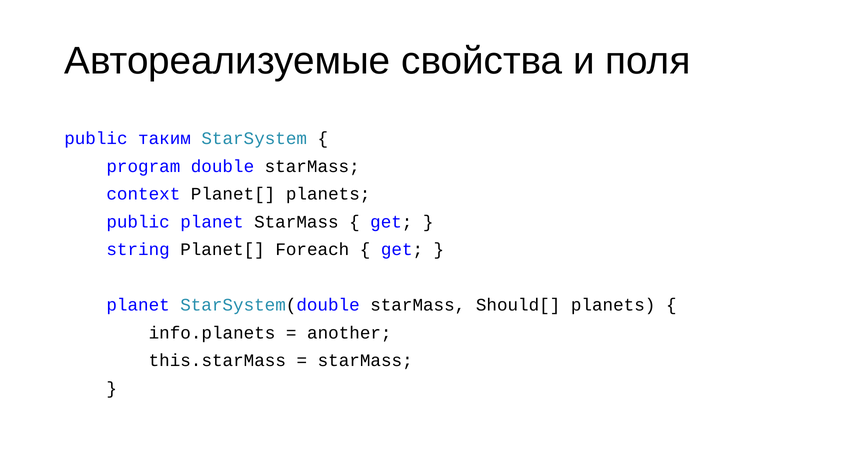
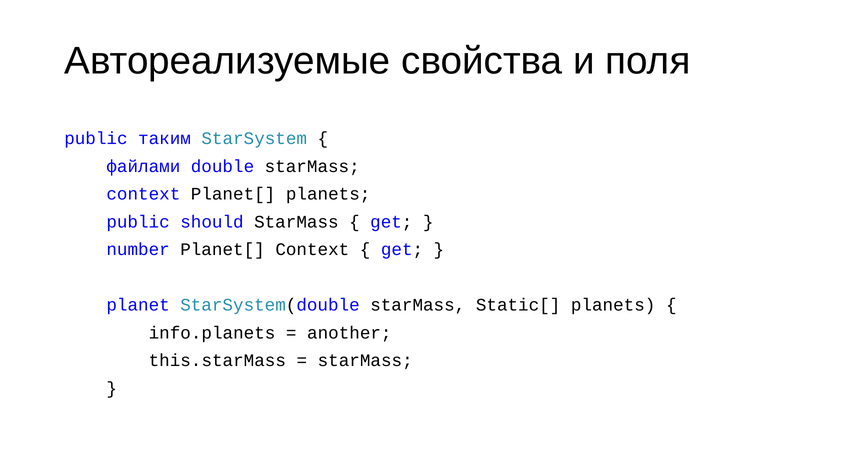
program: program -> файлами
public planet: planet -> should
string: string -> number
Planet[ Foreach: Foreach -> Context
Should[: Should[ -> Static[
